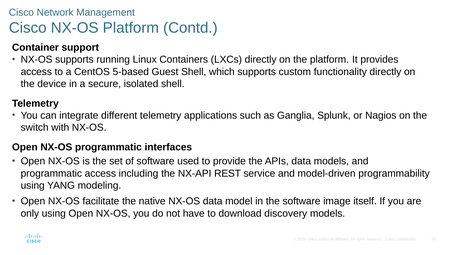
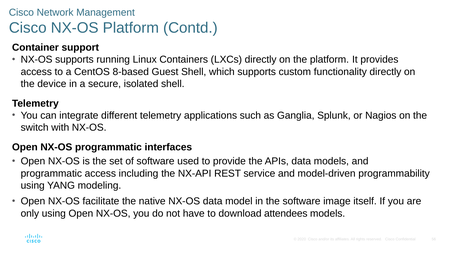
5-based: 5-based -> 8-based
discovery: discovery -> attendees
